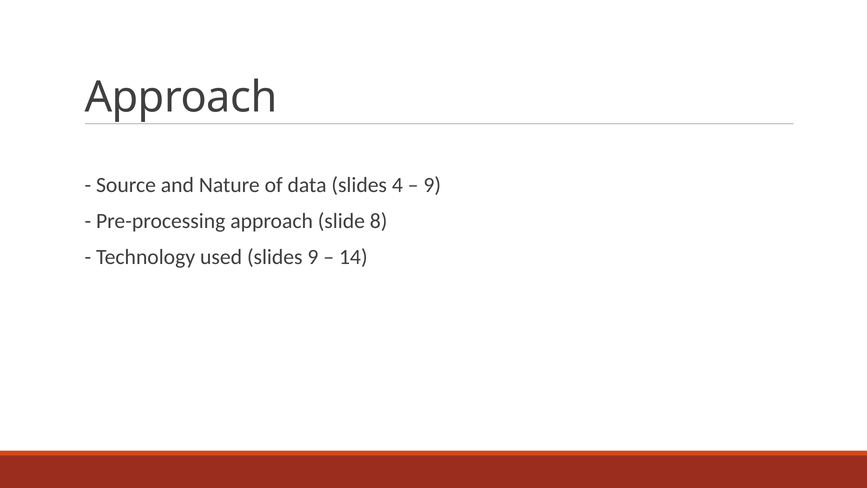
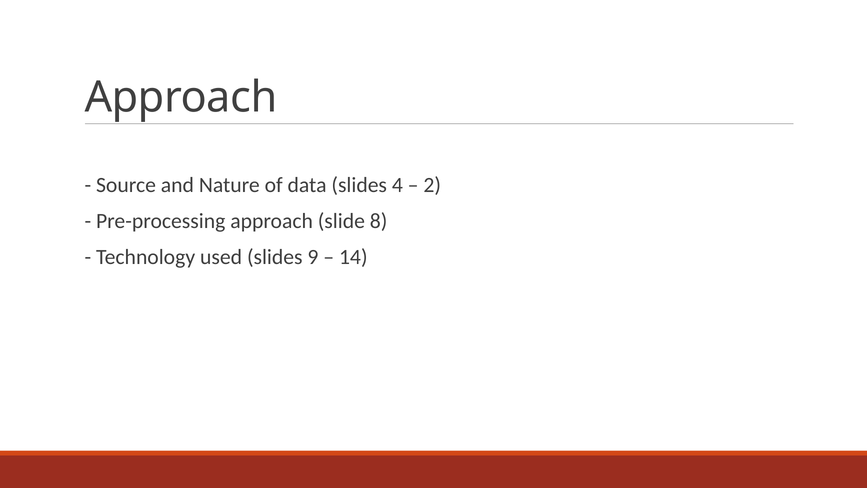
9 at (432, 185): 9 -> 2
